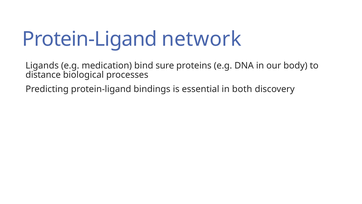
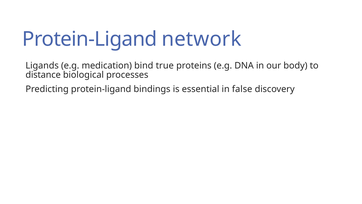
sure: sure -> true
both: both -> false
